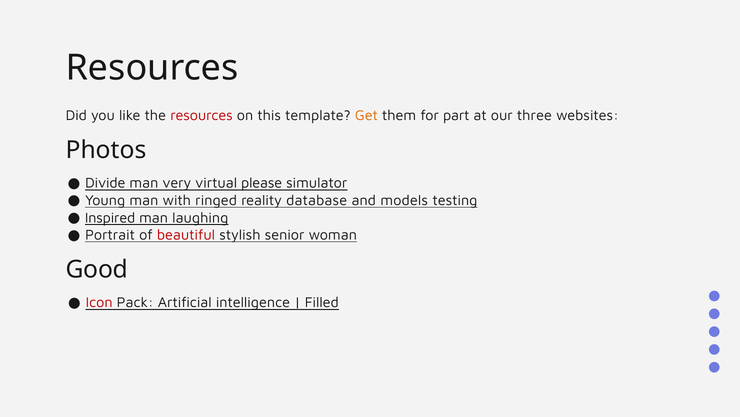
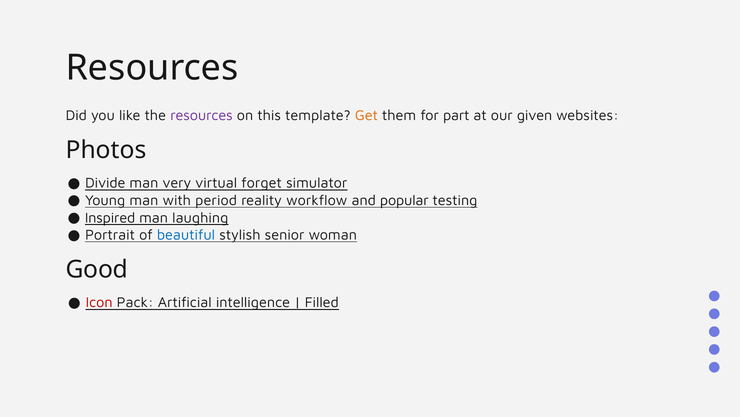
resources at (202, 115) colour: red -> purple
three: three -> given
please: please -> forget
ringed: ringed -> period
database: database -> workflow
models: models -> popular
beautiful colour: red -> blue
